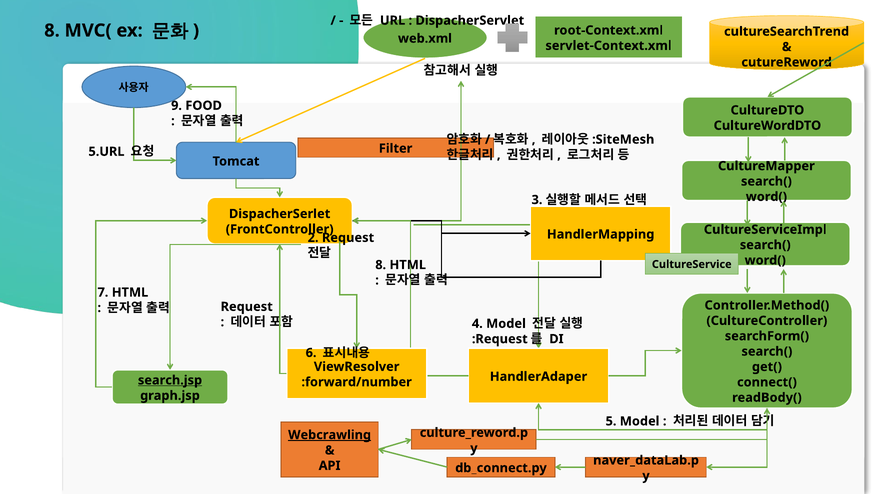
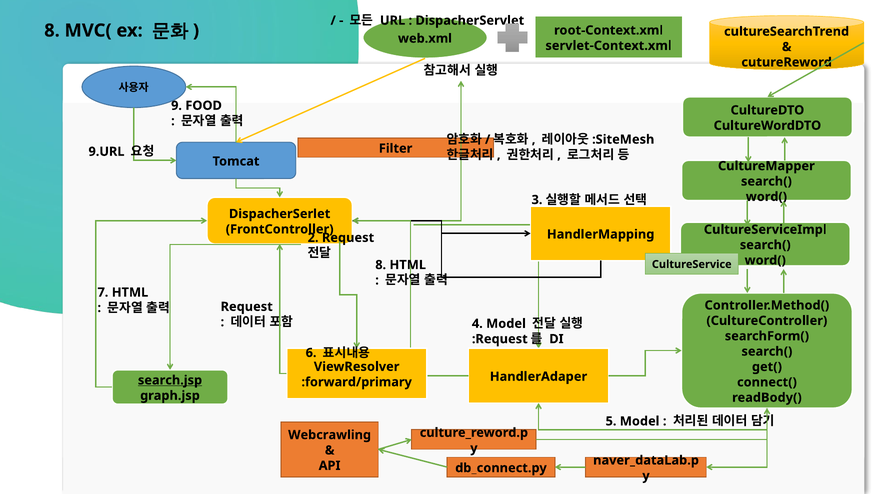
5.URL: 5.URL -> 9.URL
:forward/number: :forward/number -> :forward/primary
Webcrawling underline: present -> none
